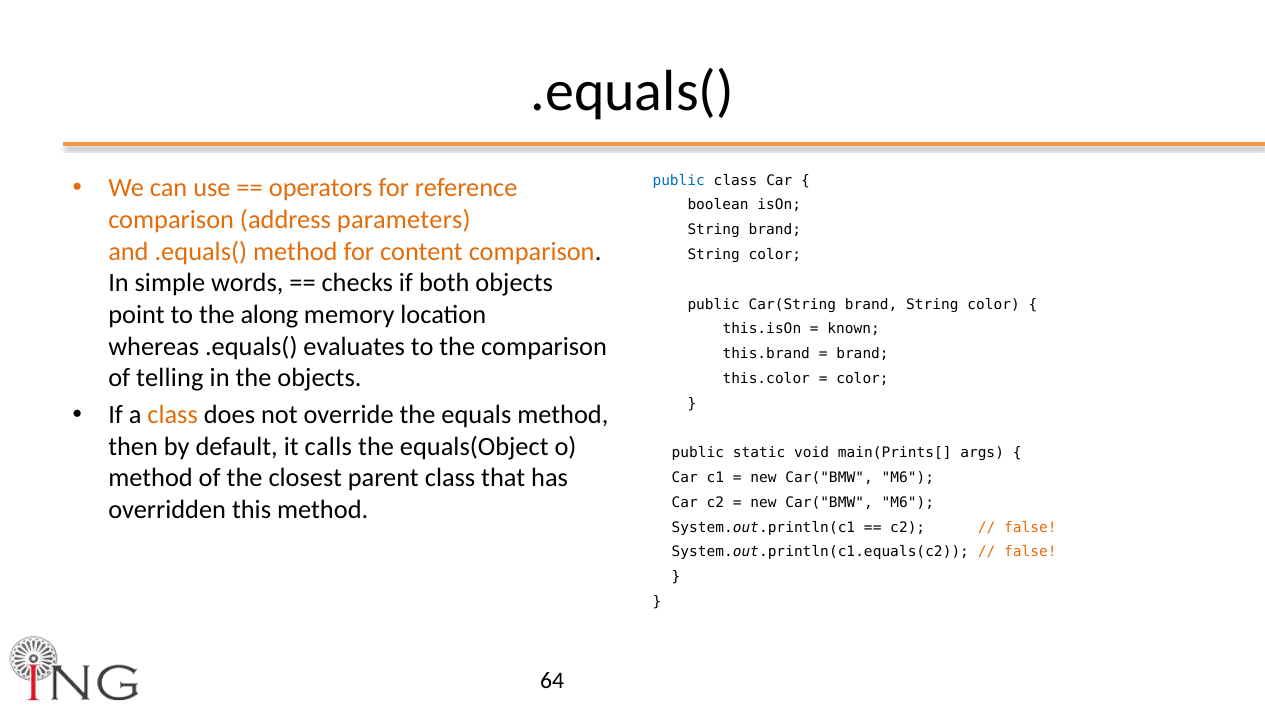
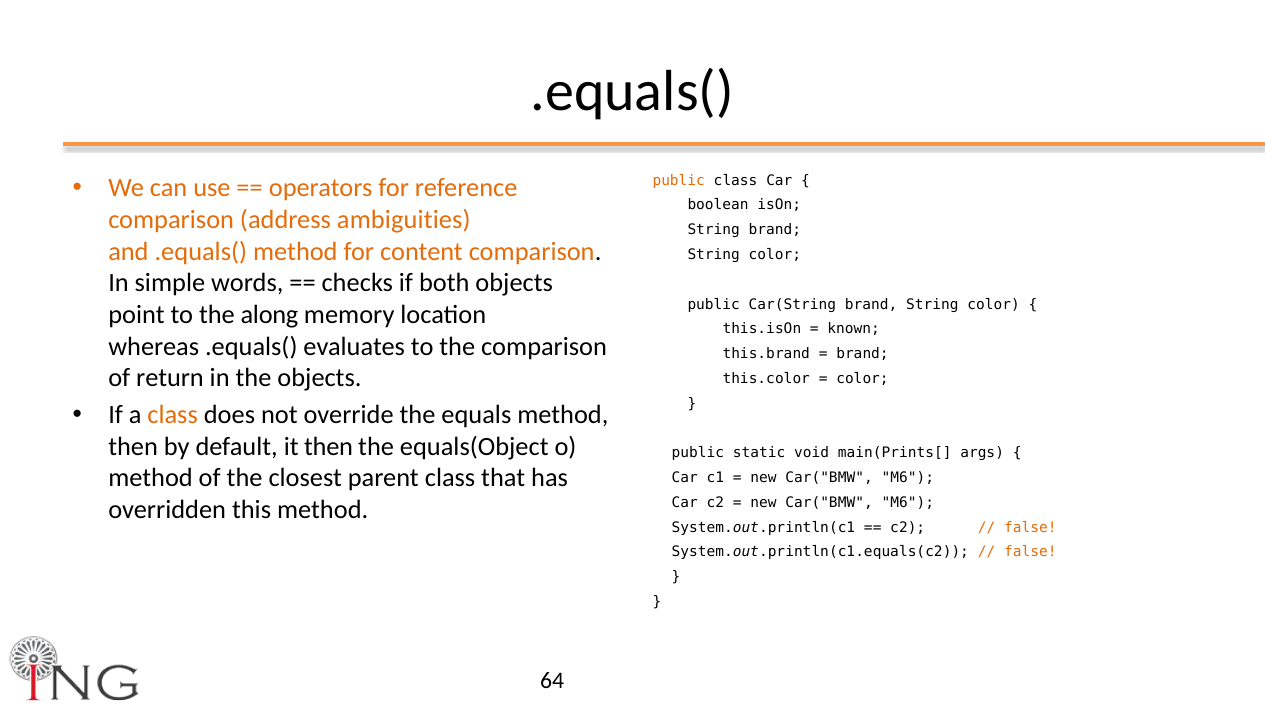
public at (679, 180) colour: blue -> orange
parameters: parameters -> ambiguities
telling: telling -> return
it calls: calls -> then
